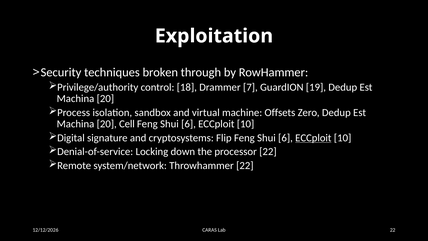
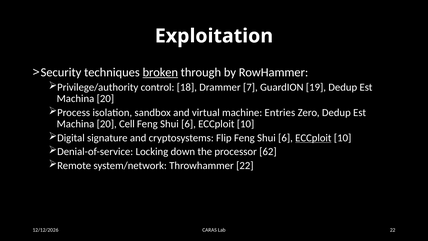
broken underline: none -> present
Offsets: Offsets -> Entries
processor 22: 22 -> 62
